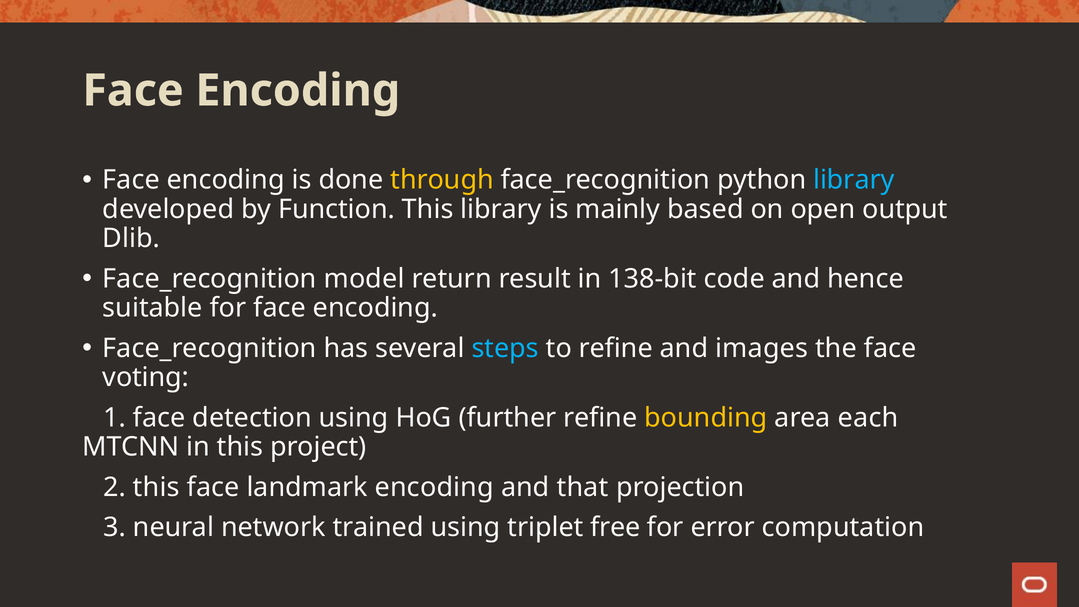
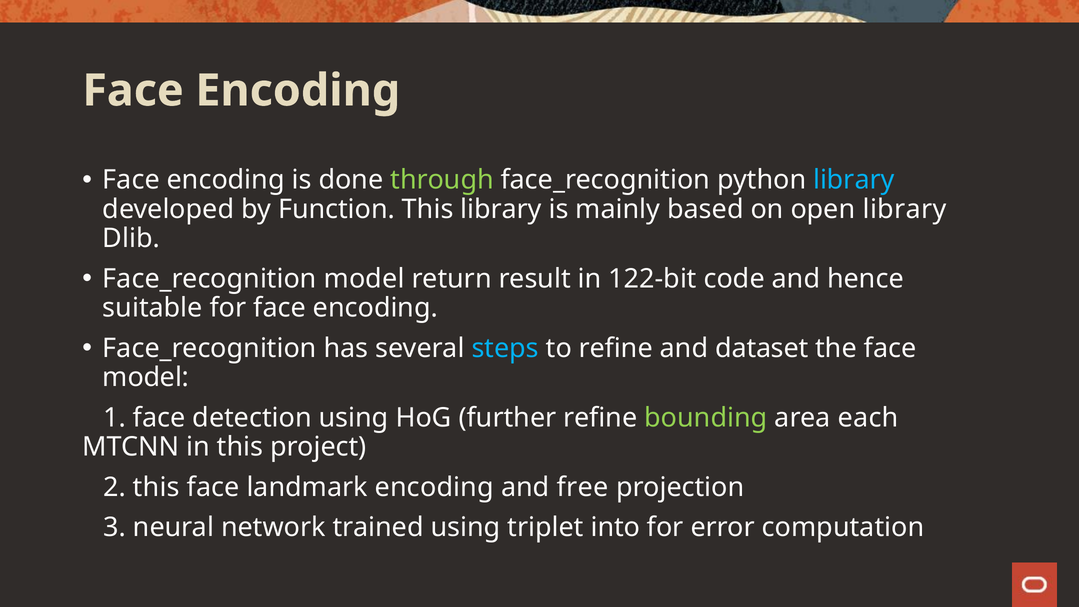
through colour: yellow -> light green
open output: output -> library
138-bit: 138-bit -> 122-bit
images: images -> dataset
voting at (146, 377): voting -> model
bounding colour: yellow -> light green
that: that -> free
free: free -> into
